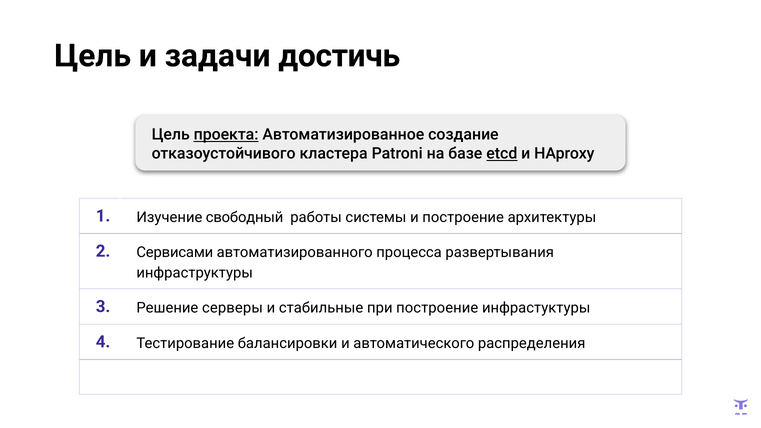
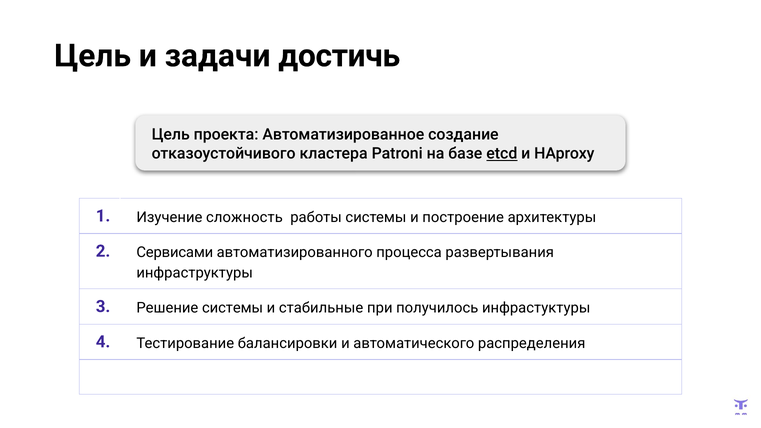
проекта underline: present -> none
свободный: свободный -> сложность
Решение серверы: серверы -> системы
при построение: построение -> получилось
